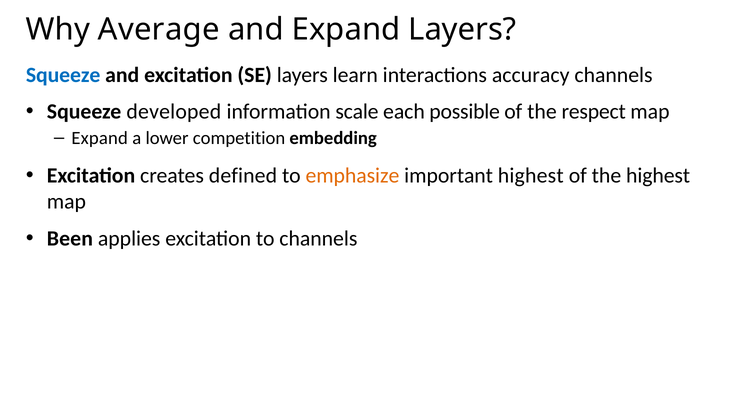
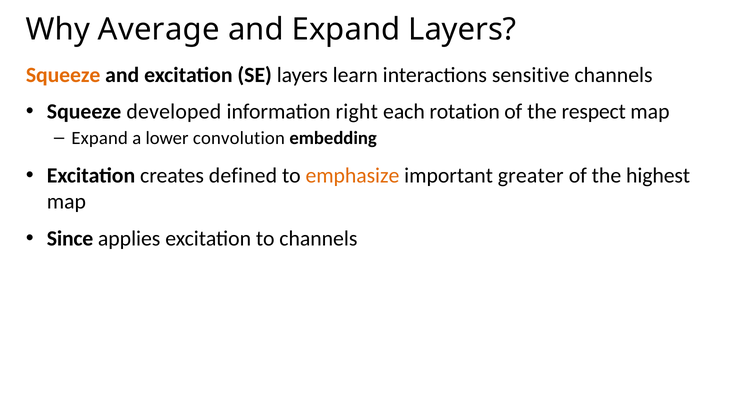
Squeeze at (63, 75) colour: blue -> orange
accuracy: accuracy -> sensitive
scale: scale -> right
possible: possible -> rotation
competition: competition -> convolution
important highest: highest -> greater
Been: Been -> Since
